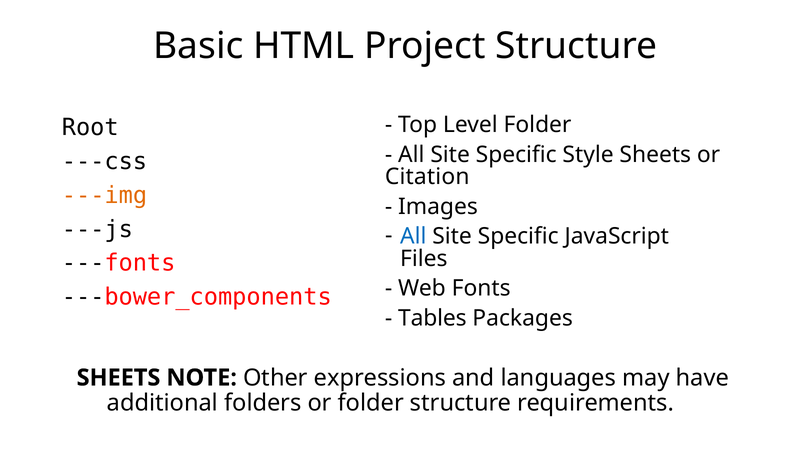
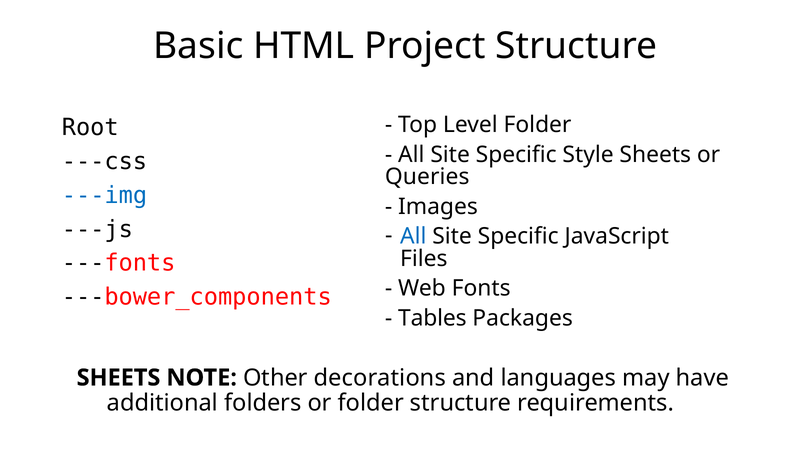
Citation: Citation -> Queries
---img colour: orange -> blue
expressions: expressions -> decorations
